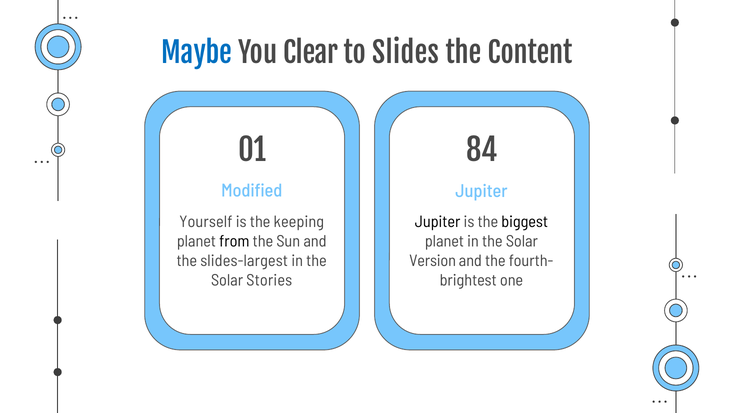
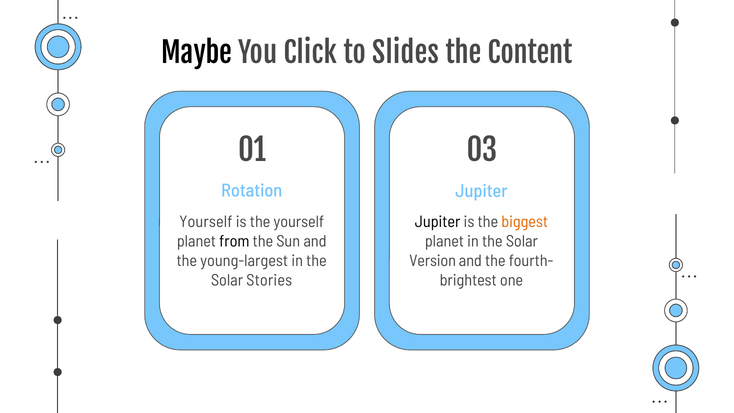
Maybe colour: blue -> black
Clear: Clear -> Click
84: 84 -> 03
Modified: Modified -> Rotation
the keeping: keeping -> yourself
biggest colour: black -> orange
slides-largest: slides-largest -> young-largest
